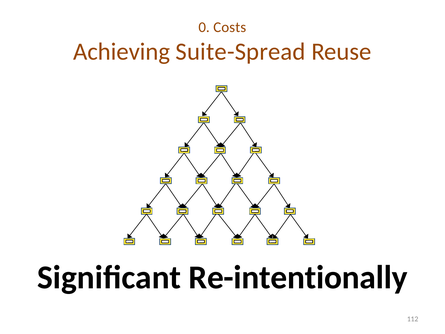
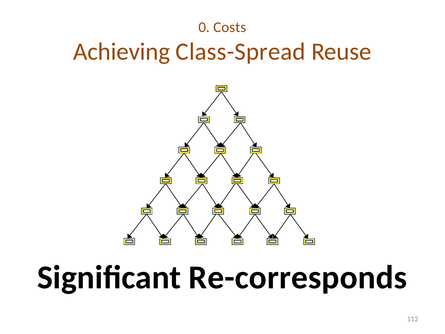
Suite-Spread: Suite-Spread -> Class-Spread
Re-intentionally: Re-intentionally -> Re-corresponds
